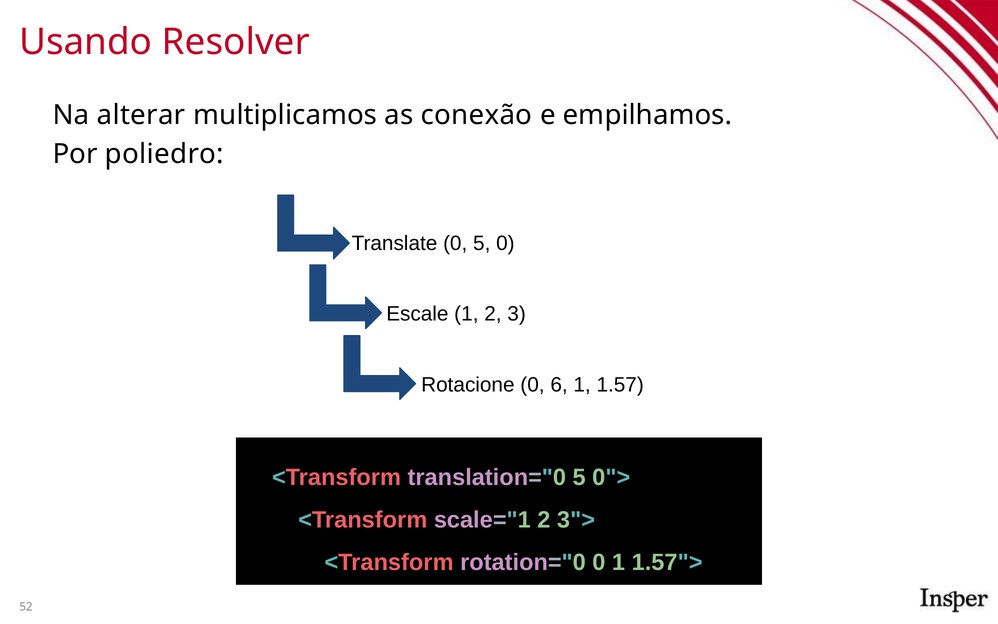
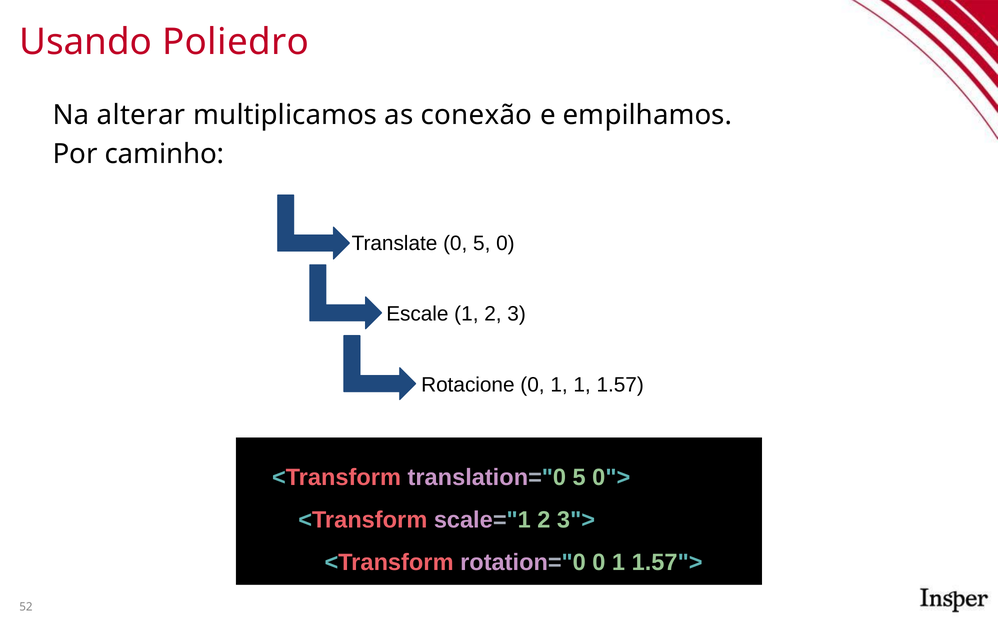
Resolver: Resolver -> Poliedro
poliedro: poliedro -> caminho
Rotacione 0 6: 6 -> 1
